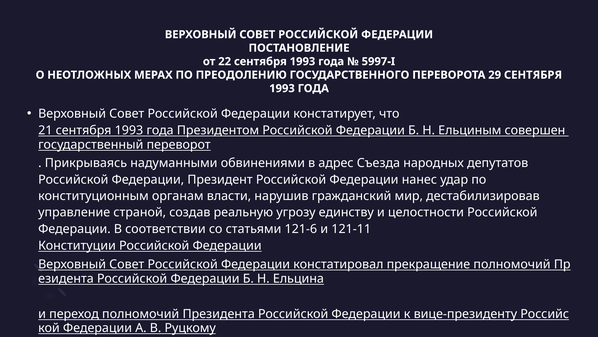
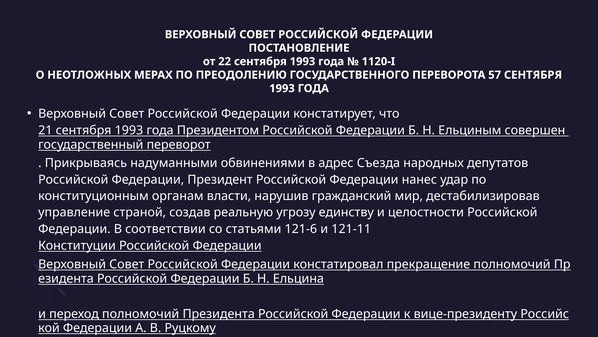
5997-I: 5997-I -> 1120-I
29: 29 -> 57
